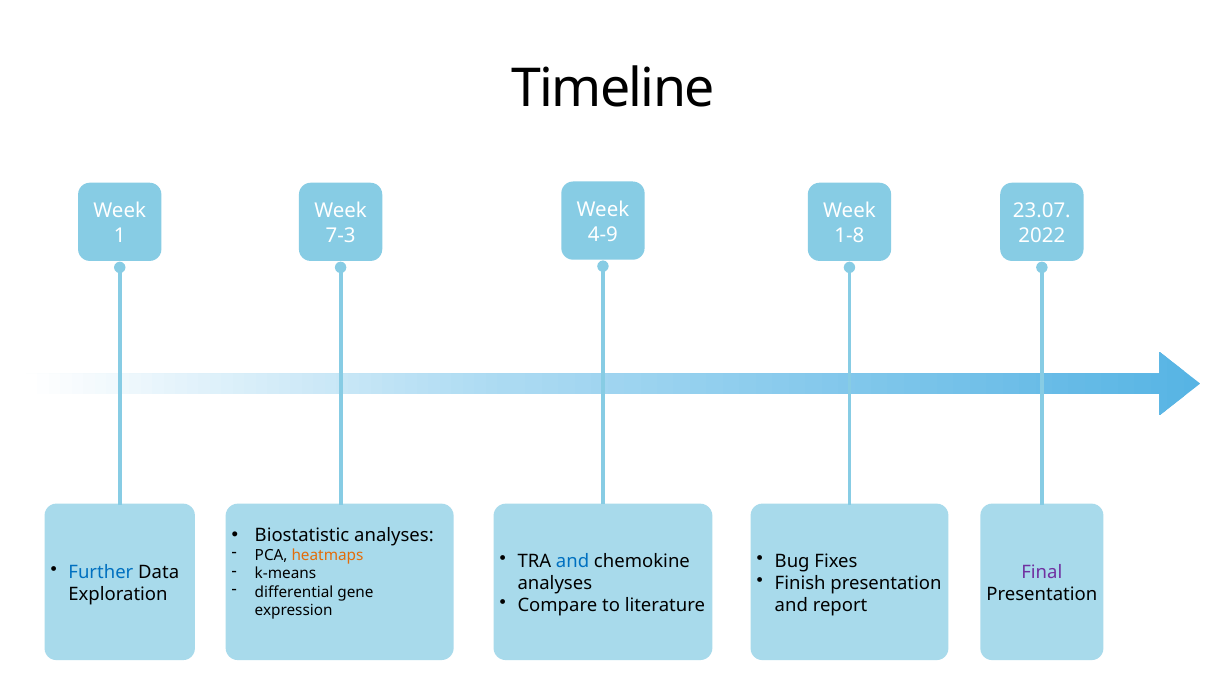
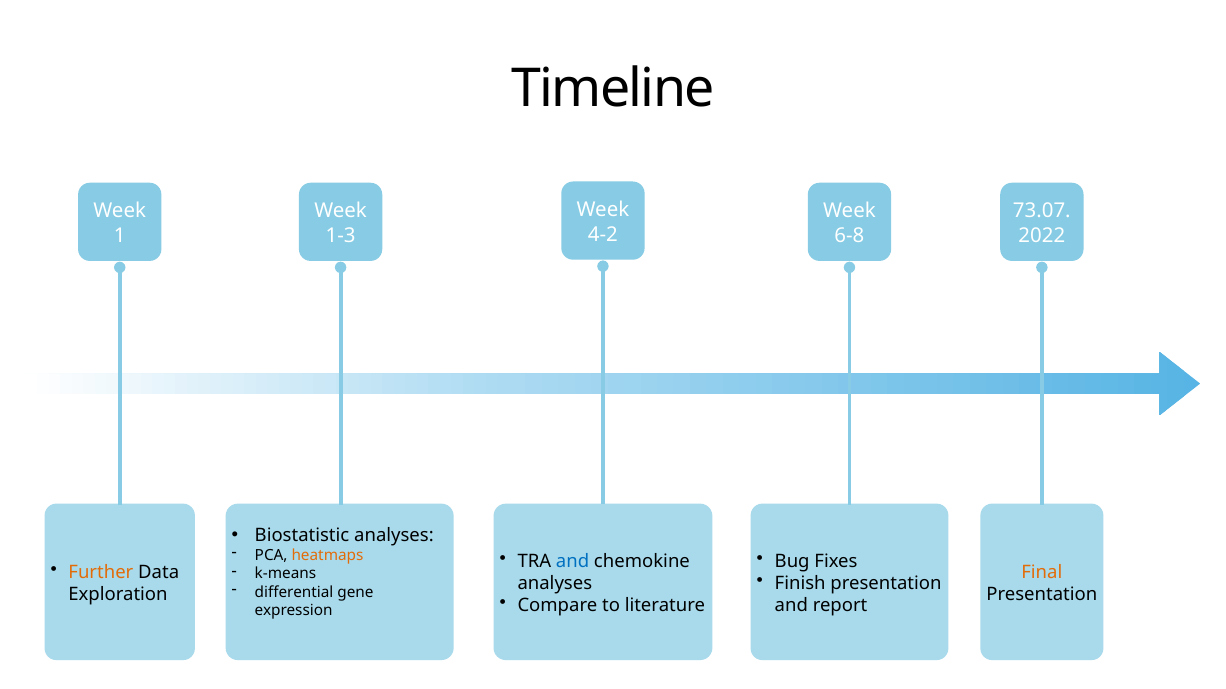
23.07: 23.07 -> 73.07
4-9: 4-9 -> 4-2
7-3: 7-3 -> 1-3
1-8: 1-8 -> 6-8
Further colour: blue -> orange
Final colour: purple -> orange
